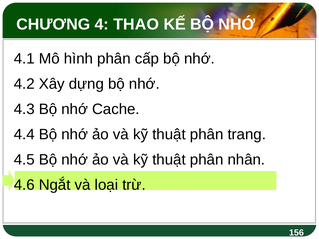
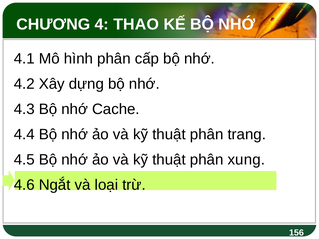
nhân: nhân -> xung
